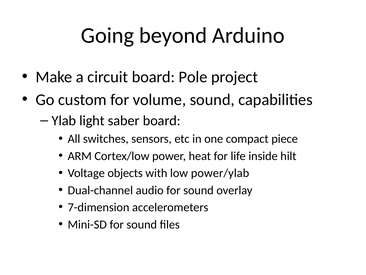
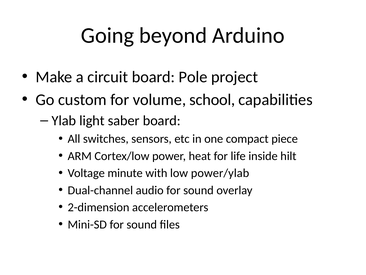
volume sound: sound -> school
objects: objects -> minute
7-dimension: 7-dimension -> 2-dimension
